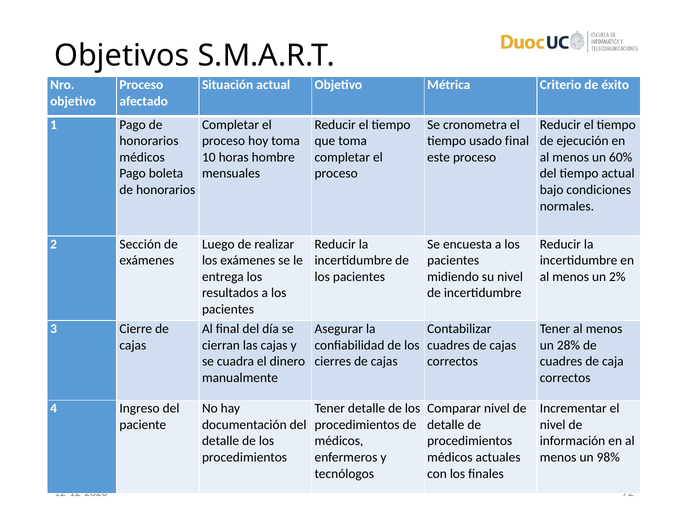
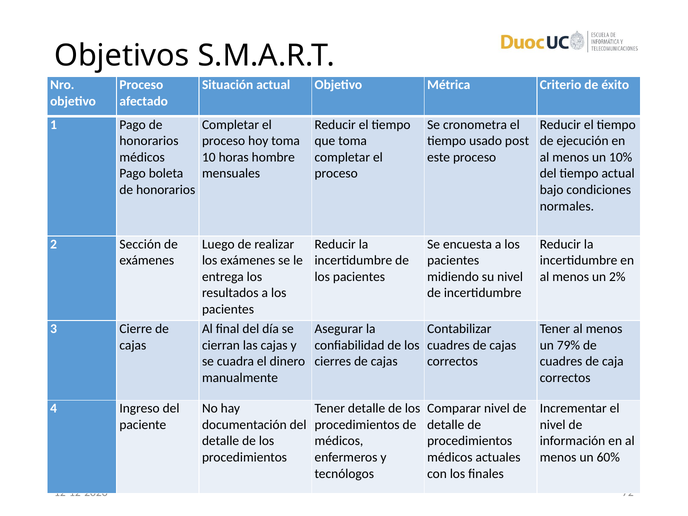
usado final: final -> post
60%: 60% -> 10%
28%: 28% -> 79%
98%: 98% -> 60%
